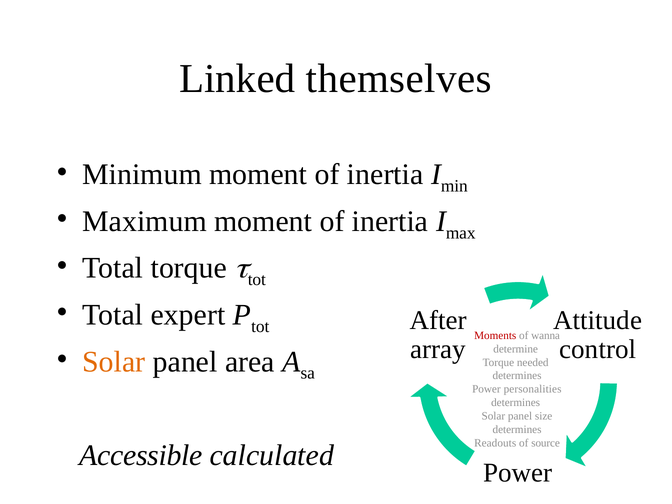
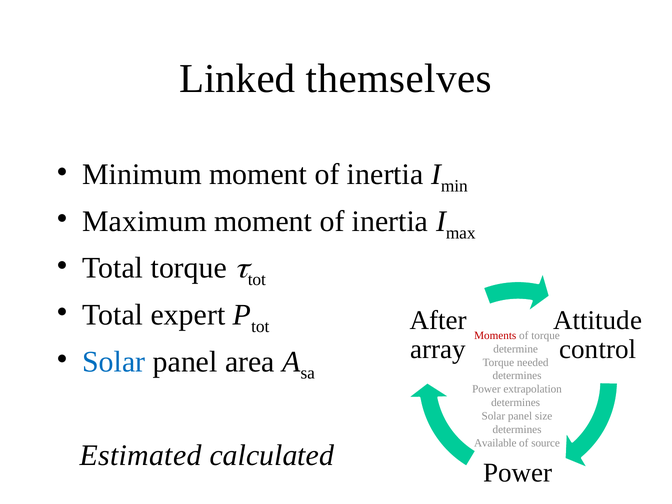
of wanna: wanna -> torque
Solar at (114, 362) colour: orange -> blue
personalities: personalities -> extrapolation
Readouts: Readouts -> Available
Accessible: Accessible -> Estimated
